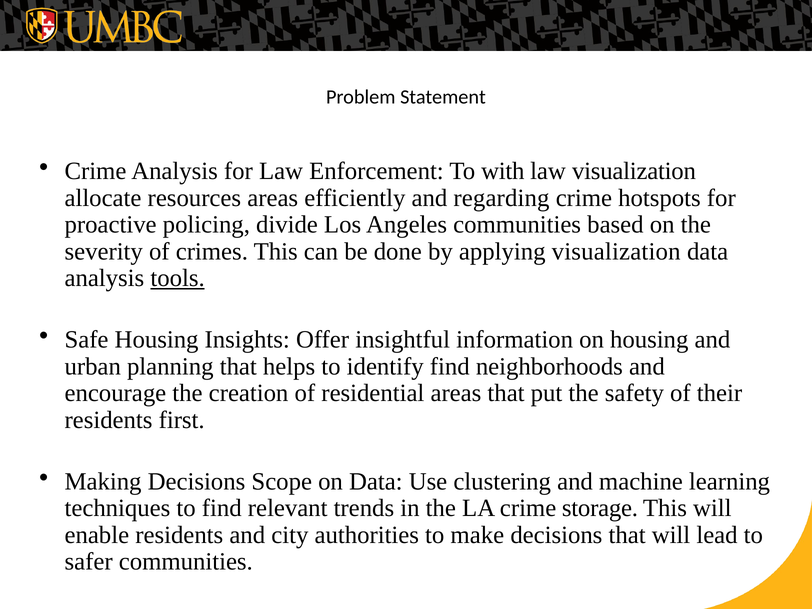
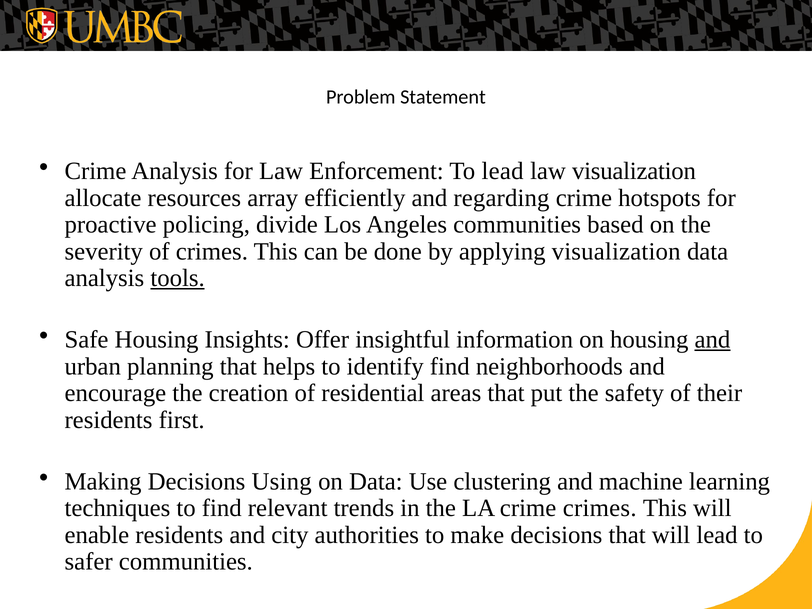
To with: with -> lead
resources areas: areas -> array
and at (712, 340) underline: none -> present
Scope: Scope -> Using
crime storage: storage -> crimes
